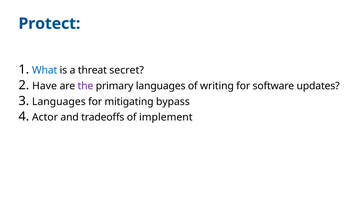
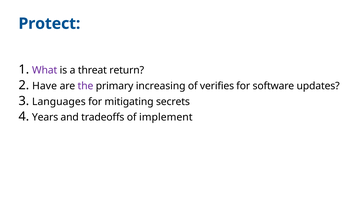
What colour: blue -> purple
secret: secret -> return
primary languages: languages -> increasing
writing: writing -> verifies
bypass: bypass -> secrets
Actor: Actor -> Years
